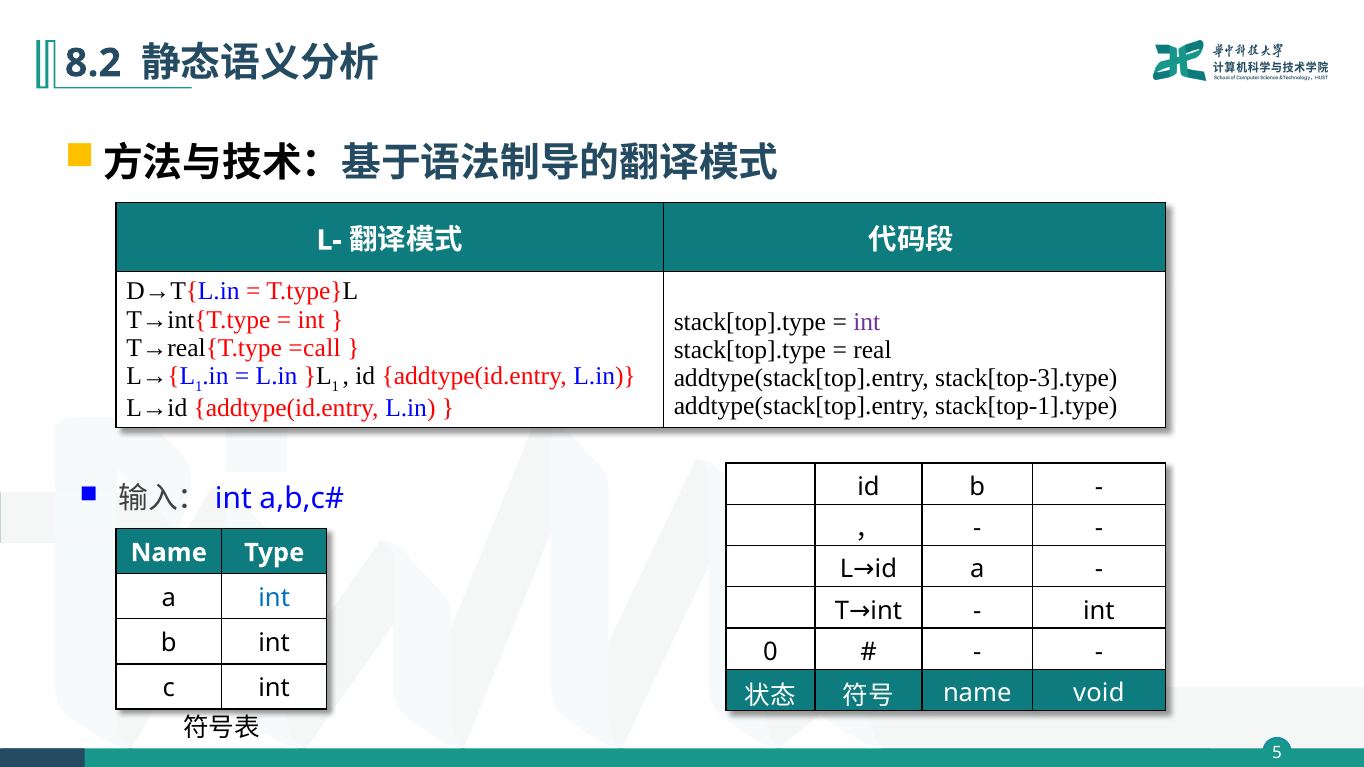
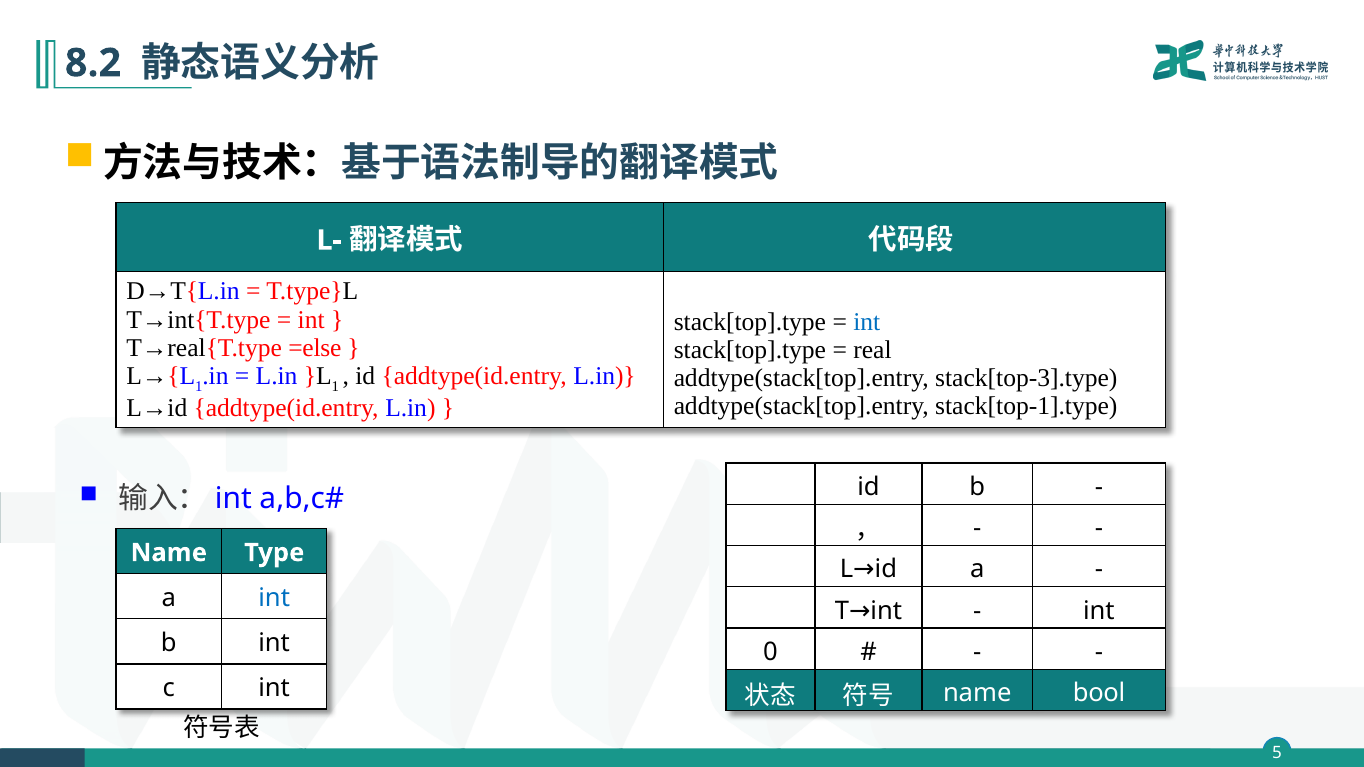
int at (867, 322) colour: purple -> blue
=call: =call -> =else
void: void -> bool
